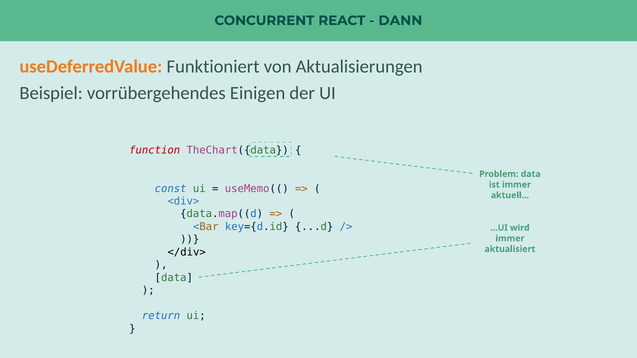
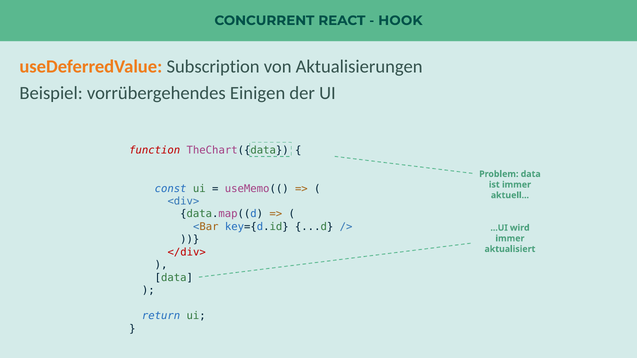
DANN: DANN -> HOOK
Funktioniert: Funktioniert -> Subscription
</div> colour: black -> red
